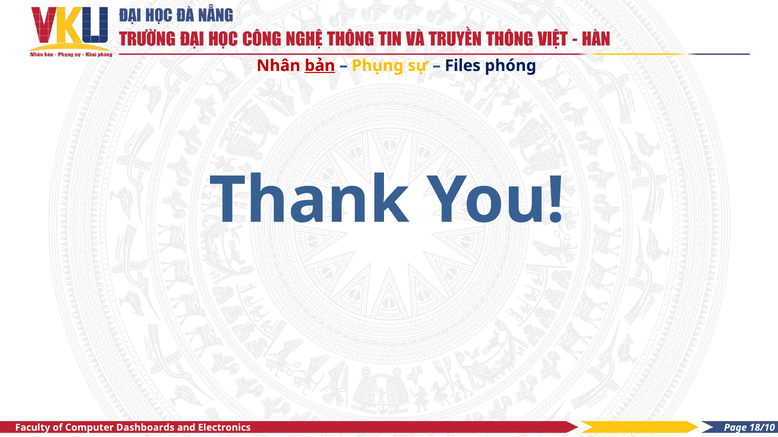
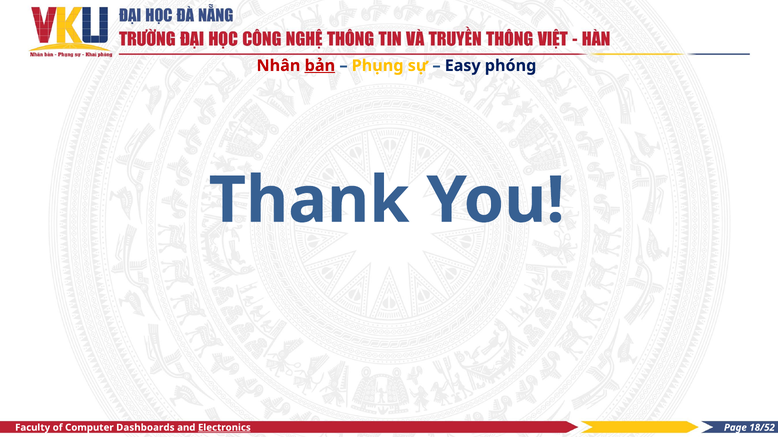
Files: Files -> Easy
Electronics underline: none -> present
18/10: 18/10 -> 18/52
